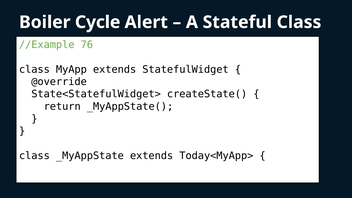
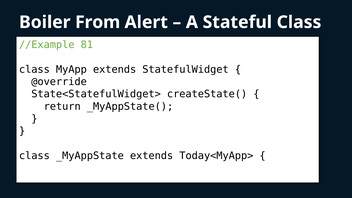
Cycle: Cycle -> From
76: 76 -> 81
